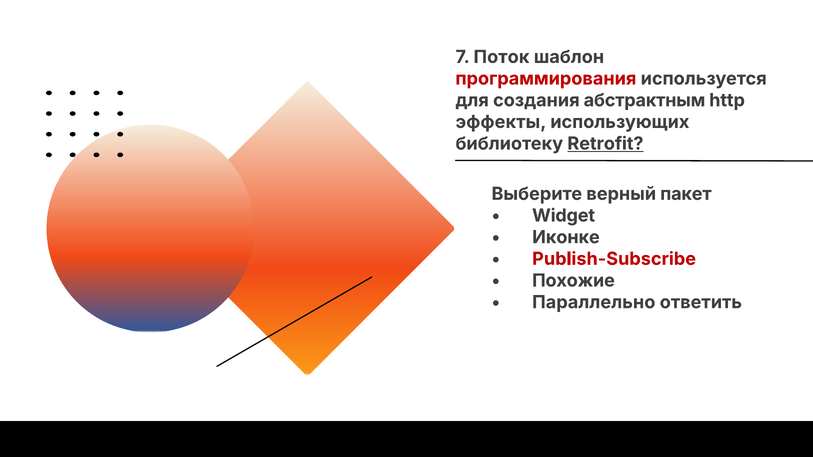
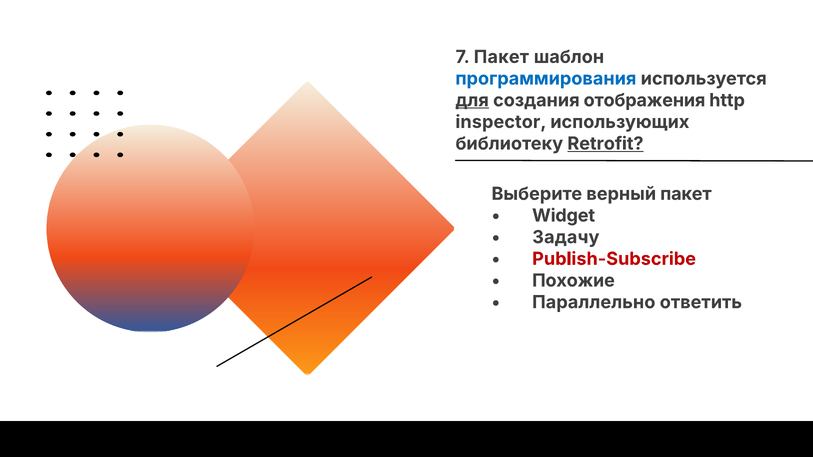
7 Поток: Поток -> Пакет
программирования colour: red -> blue
для underline: none -> present
абстрактным: абстрактным -> отображения
эффекты: эффекты -> inspector
Иконке: Иконке -> Задачу
